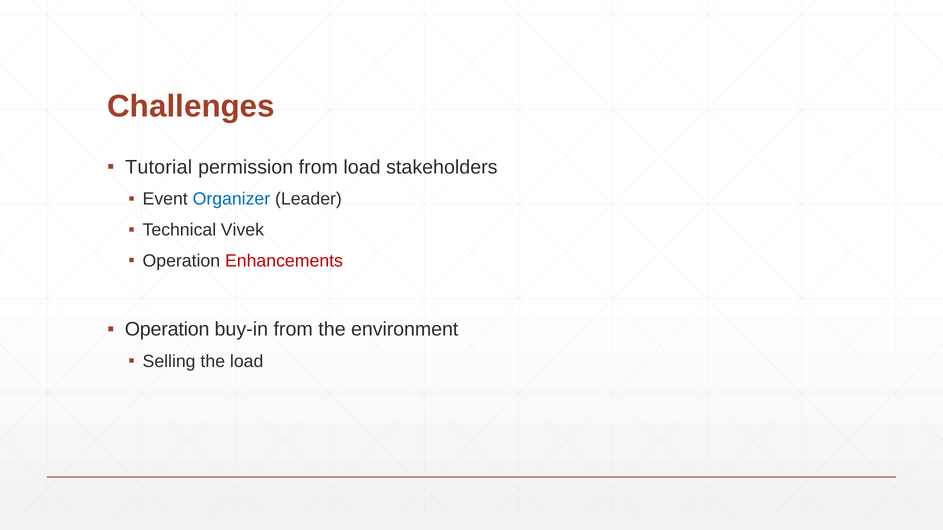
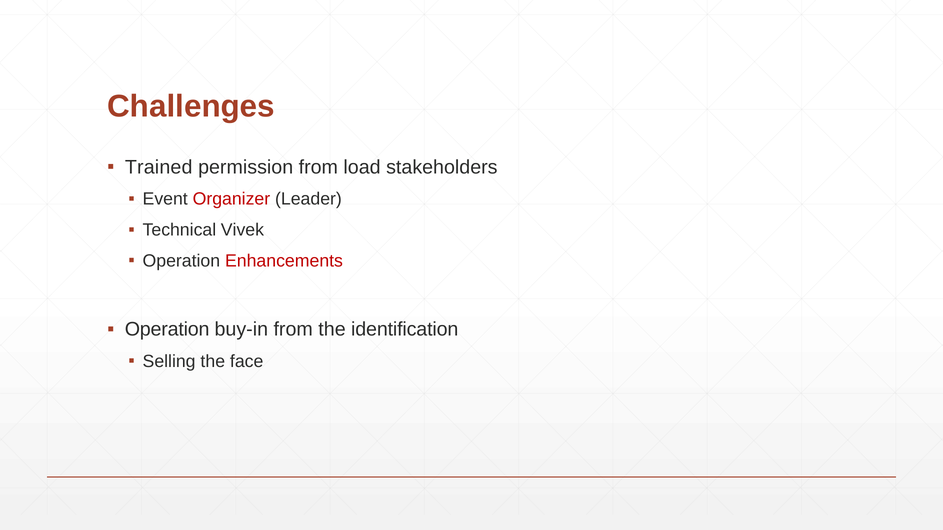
Tutorial: Tutorial -> Trained
Organizer colour: blue -> red
environment: environment -> identification
the load: load -> face
